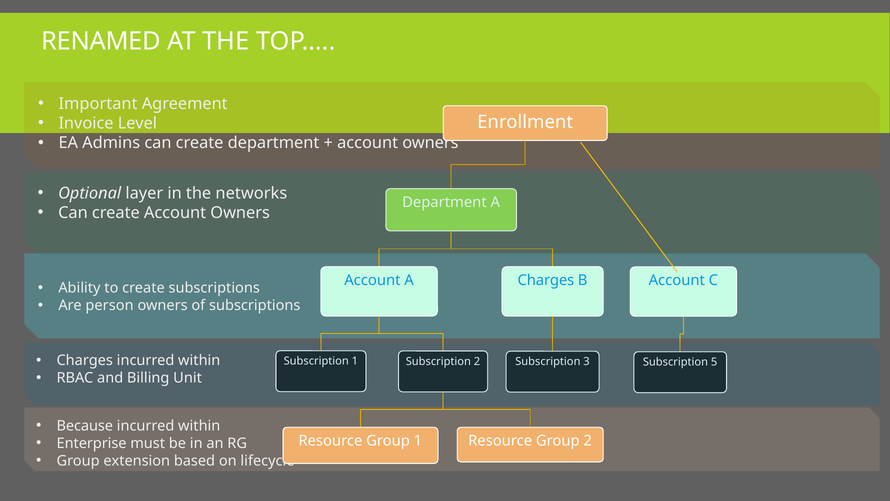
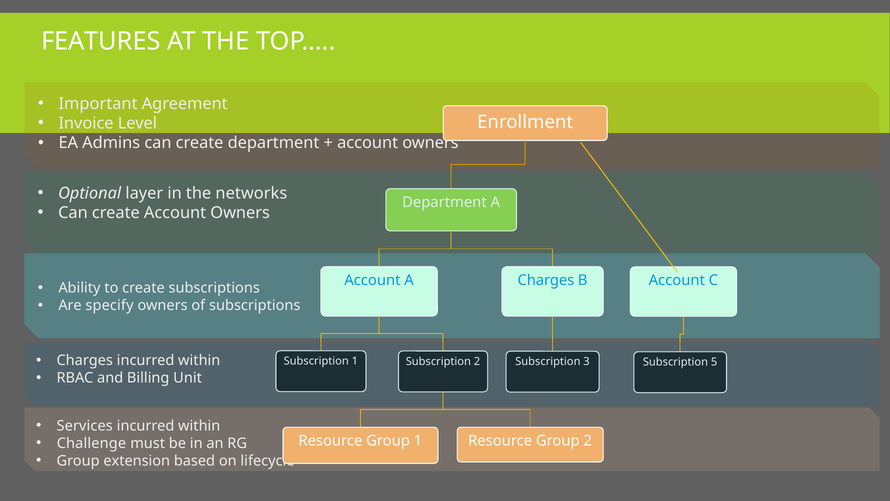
RENAMED: RENAMED -> FEATURES
person: person -> specify
Because: Because -> Services
Enterprise: Enterprise -> Challenge
